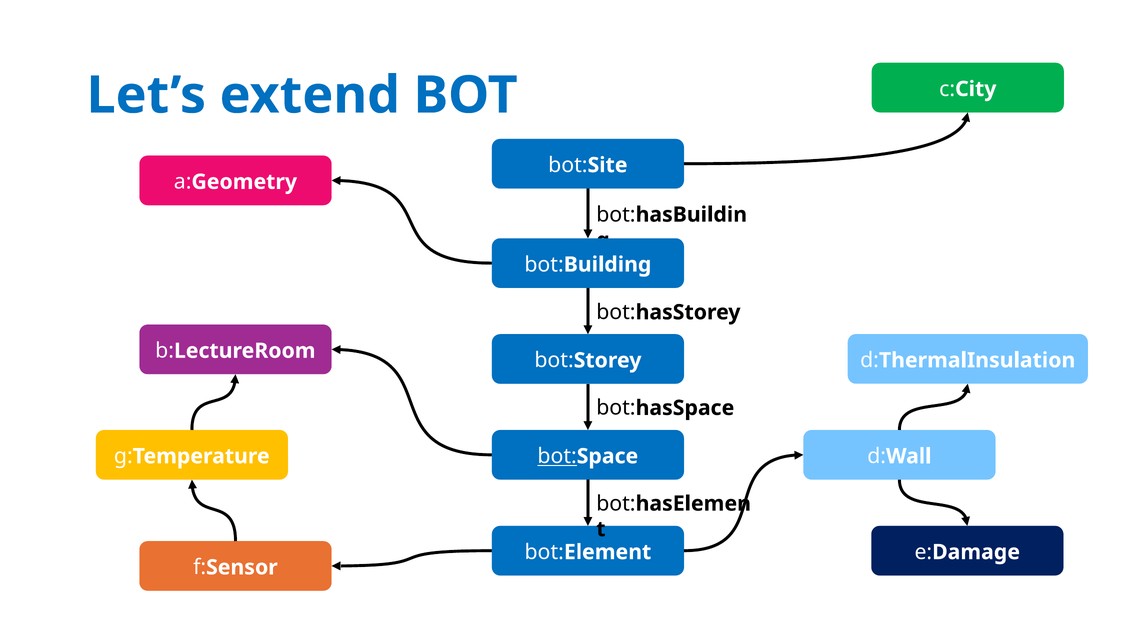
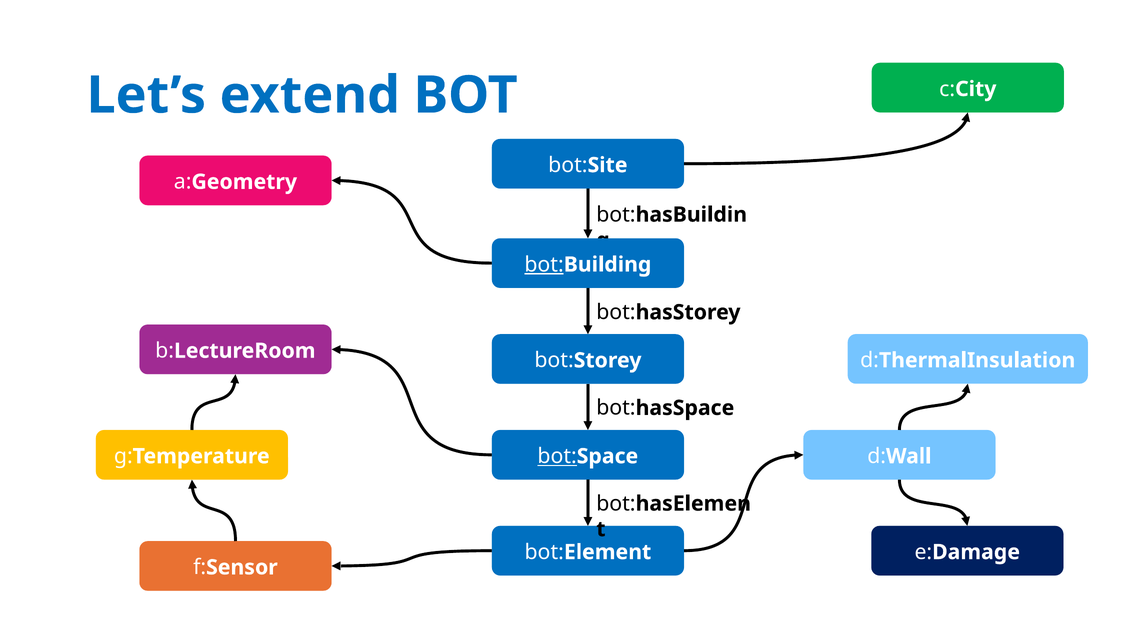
bot at (544, 264) underline: none -> present
